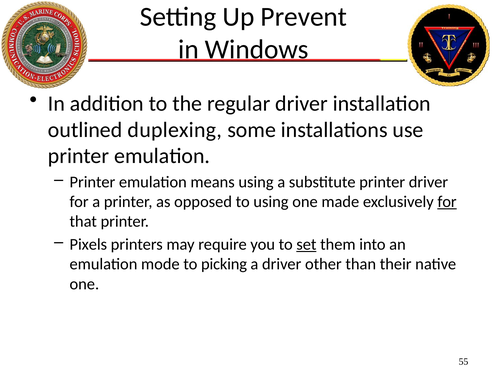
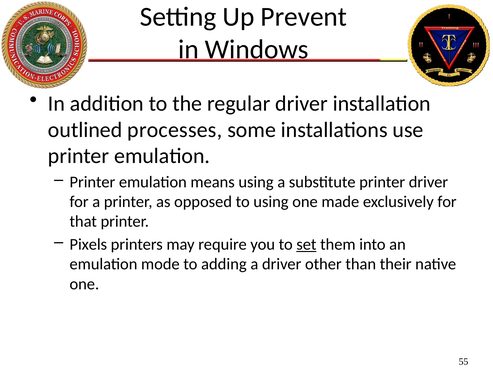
duplexing: duplexing -> processes
for at (447, 202) underline: present -> none
picking: picking -> adding
